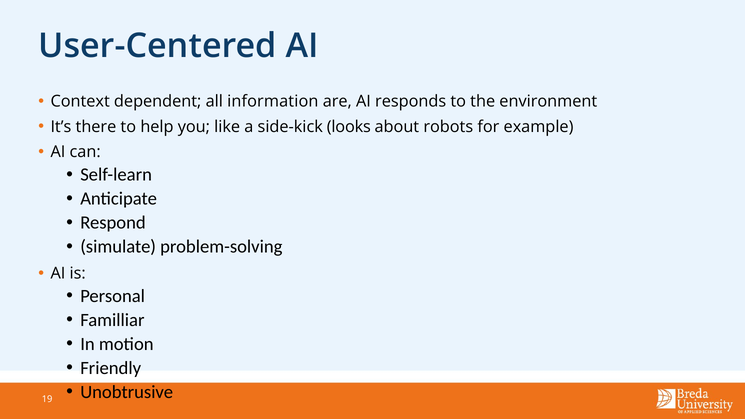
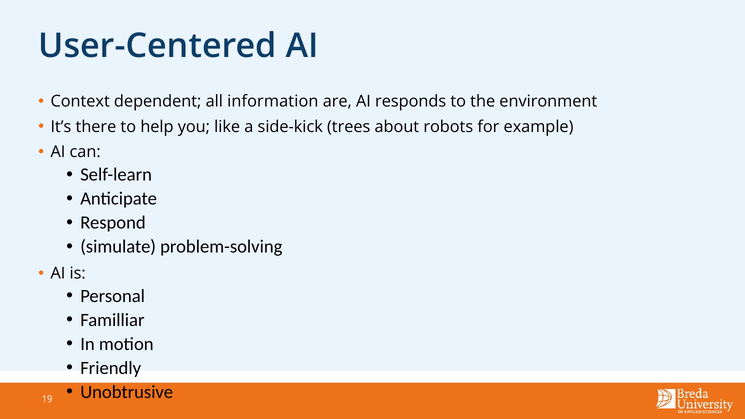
looks: looks -> trees
